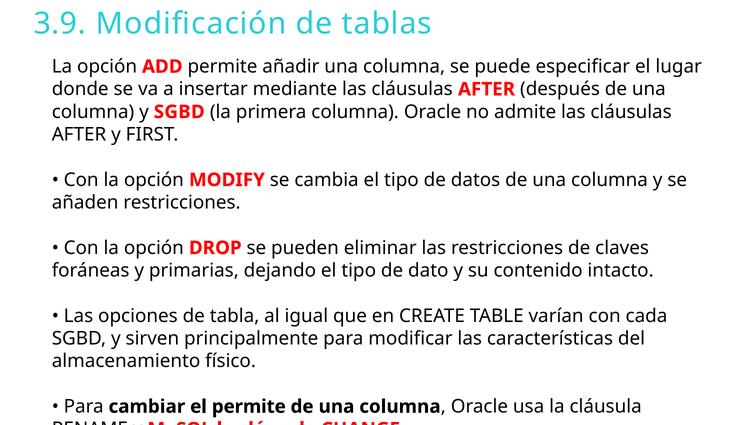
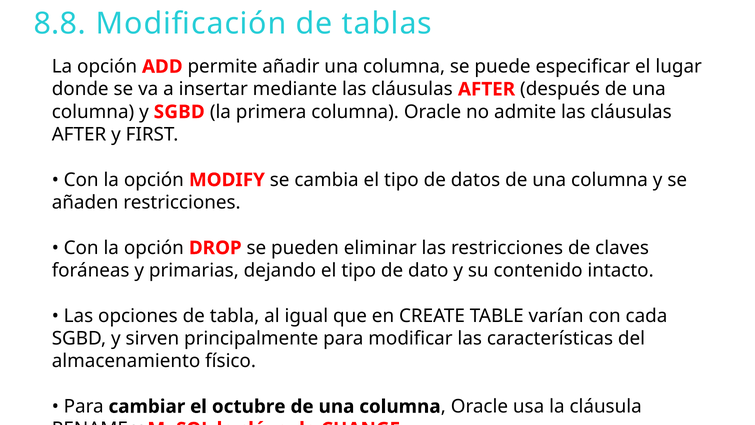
3.9: 3.9 -> 8.8
el permite: permite -> octubre
